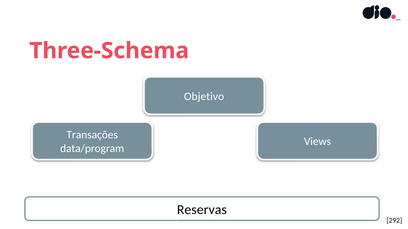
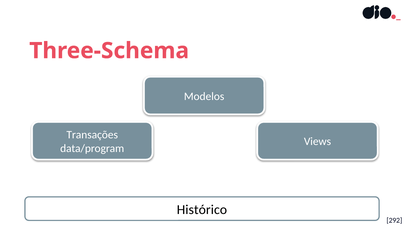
Objetivo: Objetivo -> Modelos
Reservas: Reservas -> Histórico
